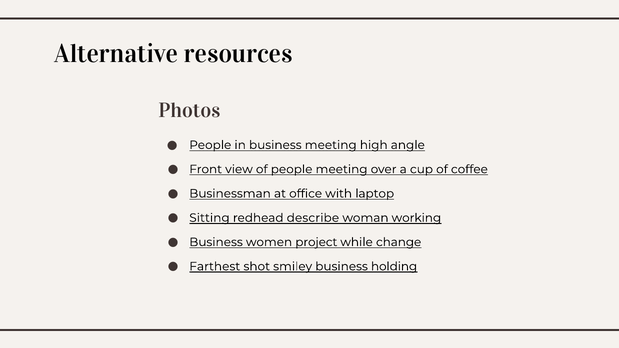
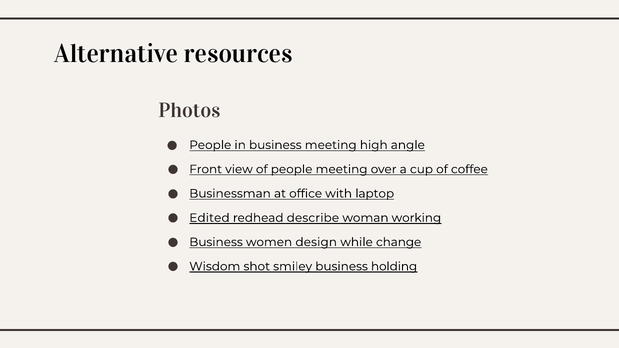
Sitting: Sitting -> Edited
project: project -> design
Farthest: Farthest -> Wisdom
